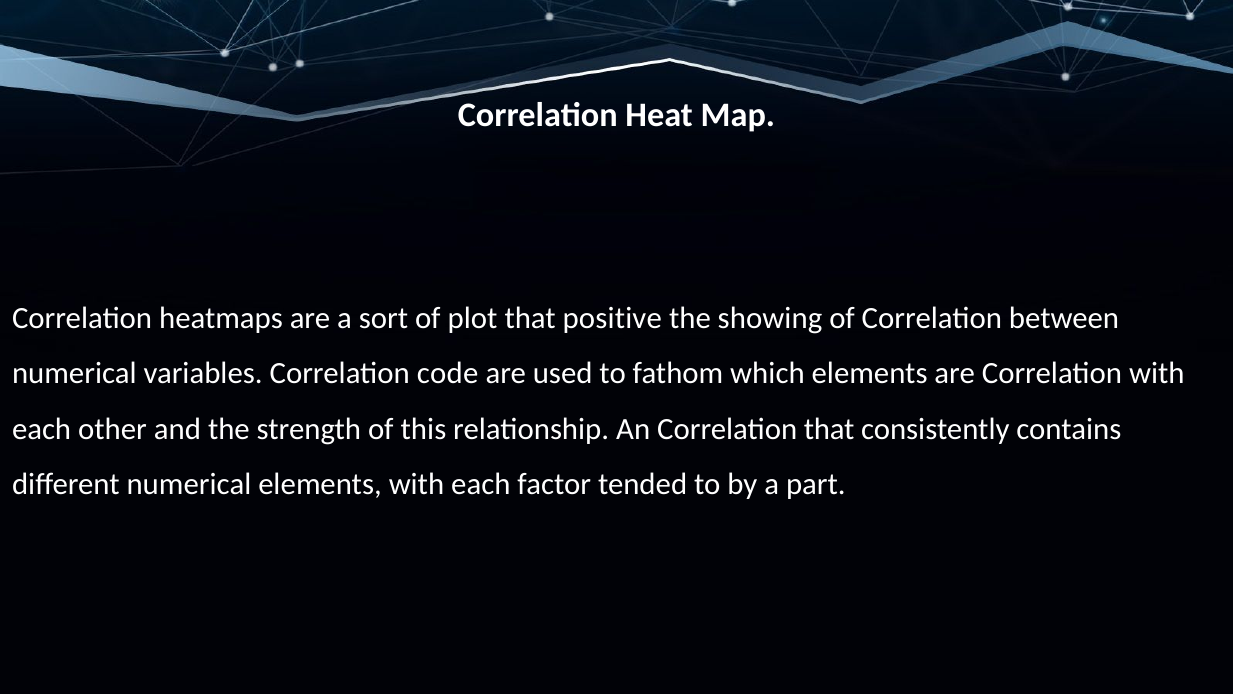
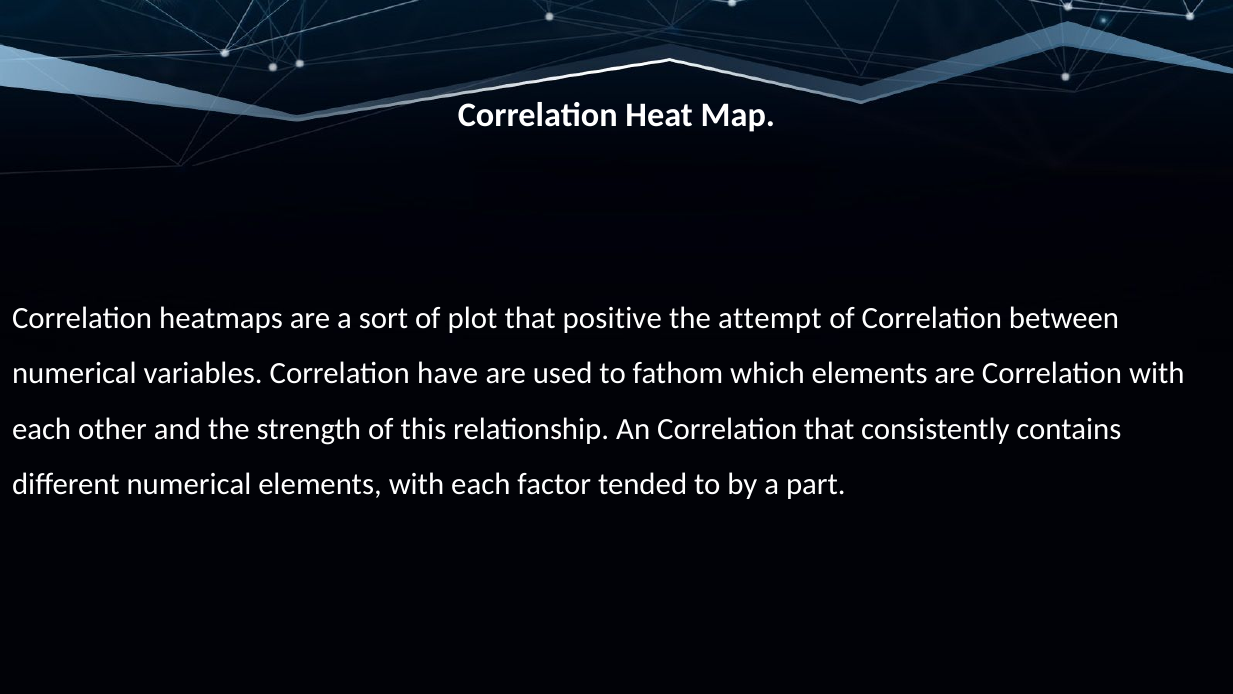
showing: showing -> attempt
code: code -> have
